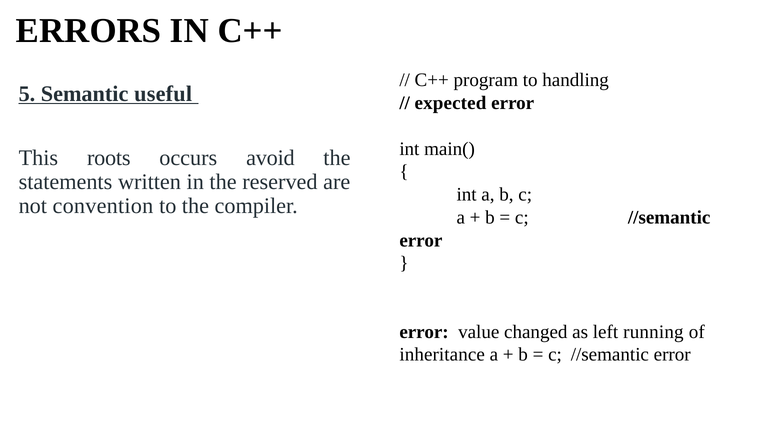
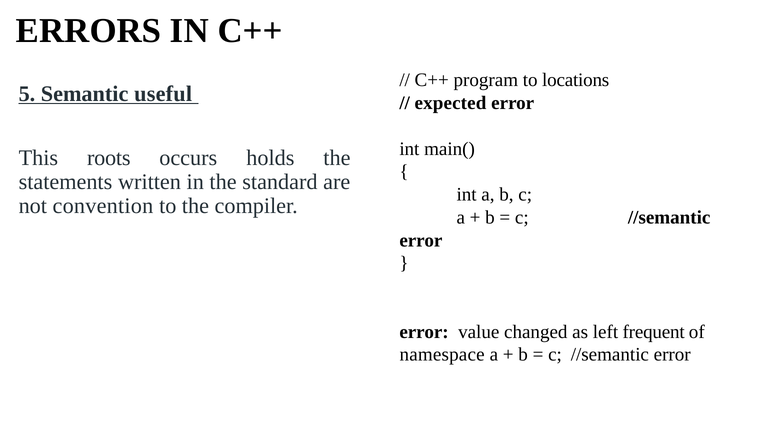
handling: handling -> locations
avoid: avoid -> holds
reserved: reserved -> standard
running: running -> frequent
inheritance: inheritance -> namespace
